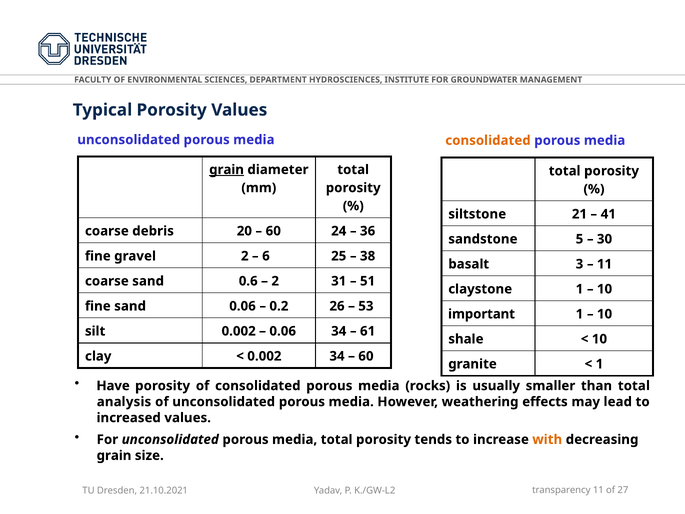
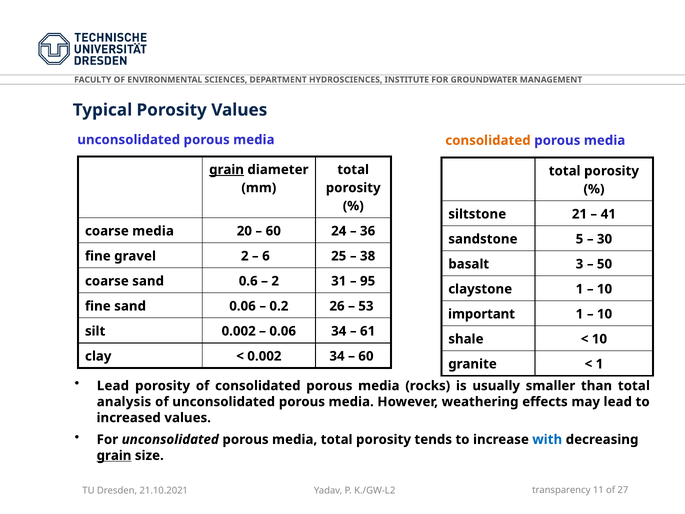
coarse debris: debris -> media
11 at (605, 264): 11 -> 50
51: 51 -> 95
Have at (113, 386): Have -> Lead
with colour: orange -> blue
grain at (114, 455) underline: none -> present
